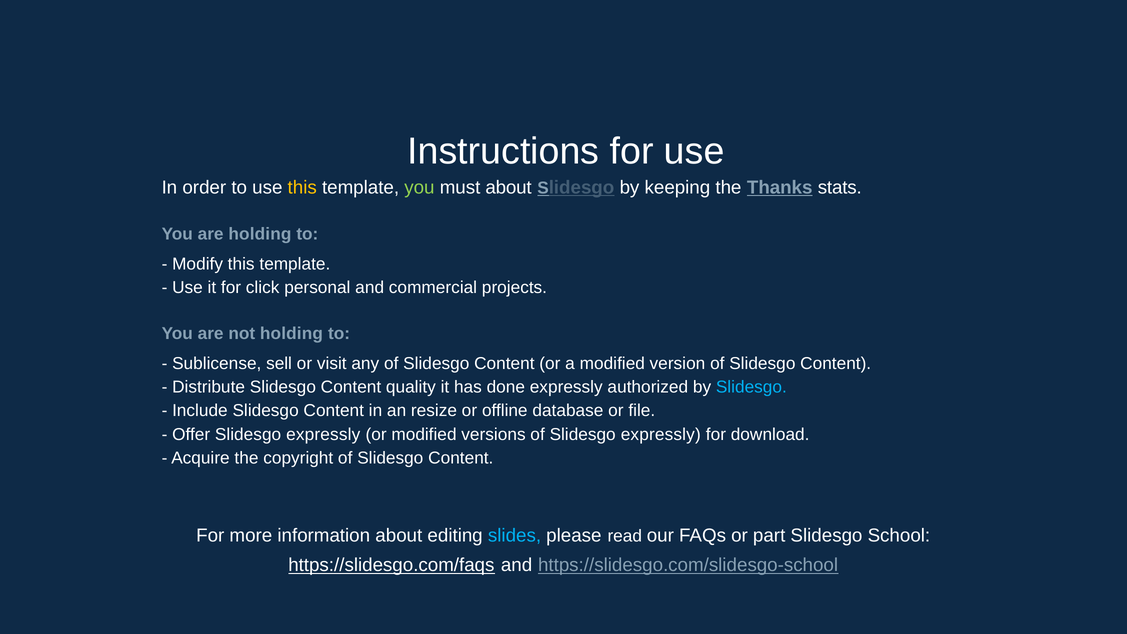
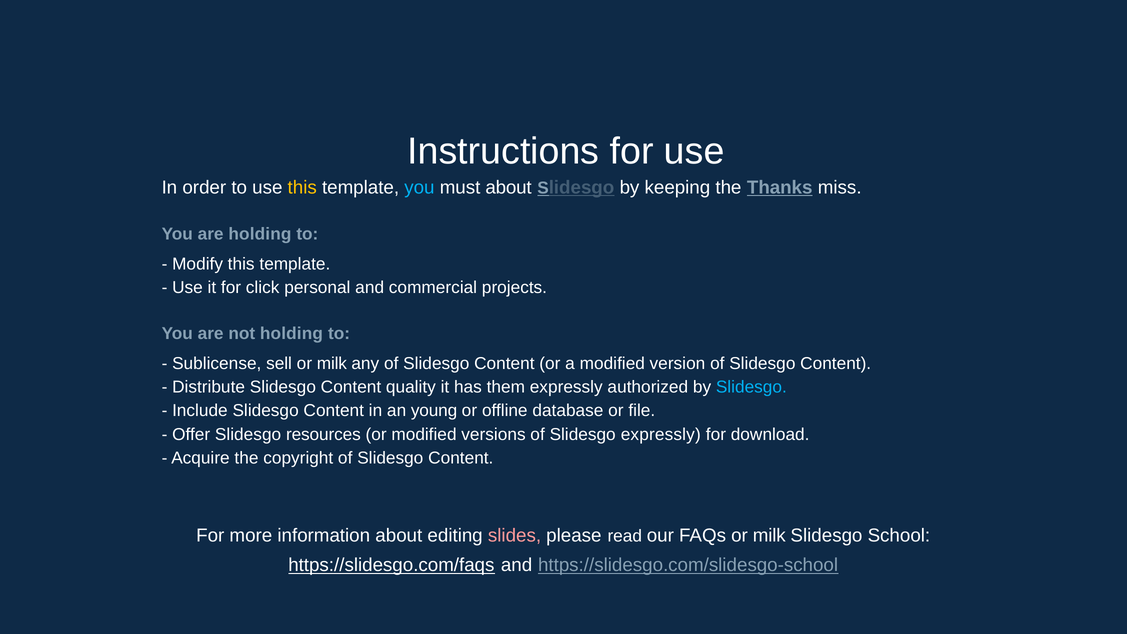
you at (419, 187) colour: light green -> light blue
stats: stats -> miss
sell or visit: visit -> milk
done: done -> them
resize: resize -> young
Offer Slidesgo expressly: expressly -> resources
slides colour: light blue -> pink
FAQs or part: part -> milk
